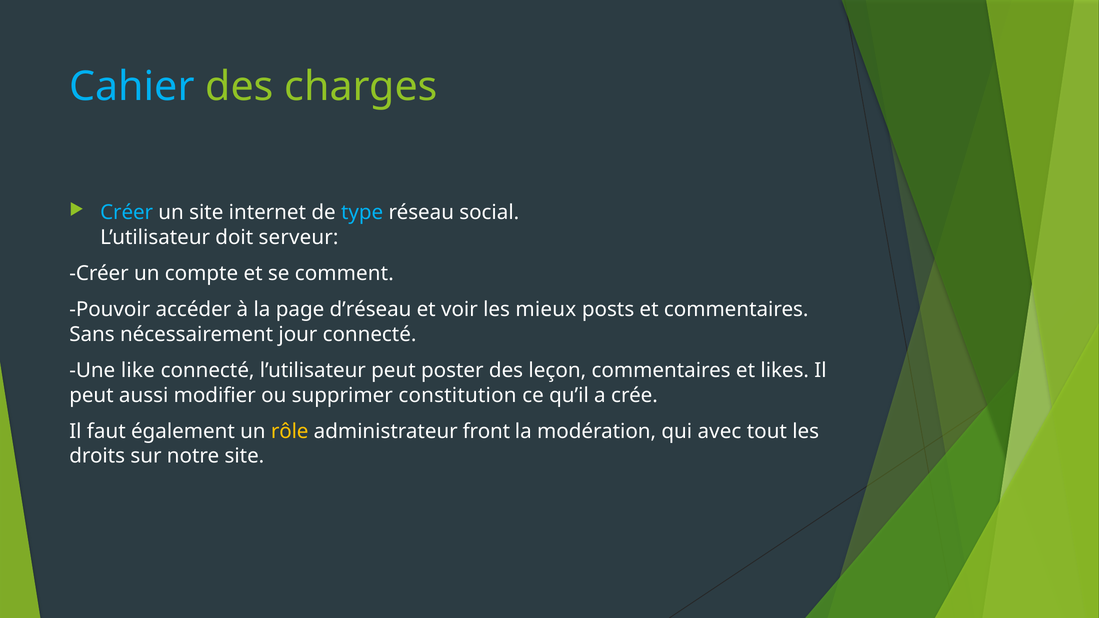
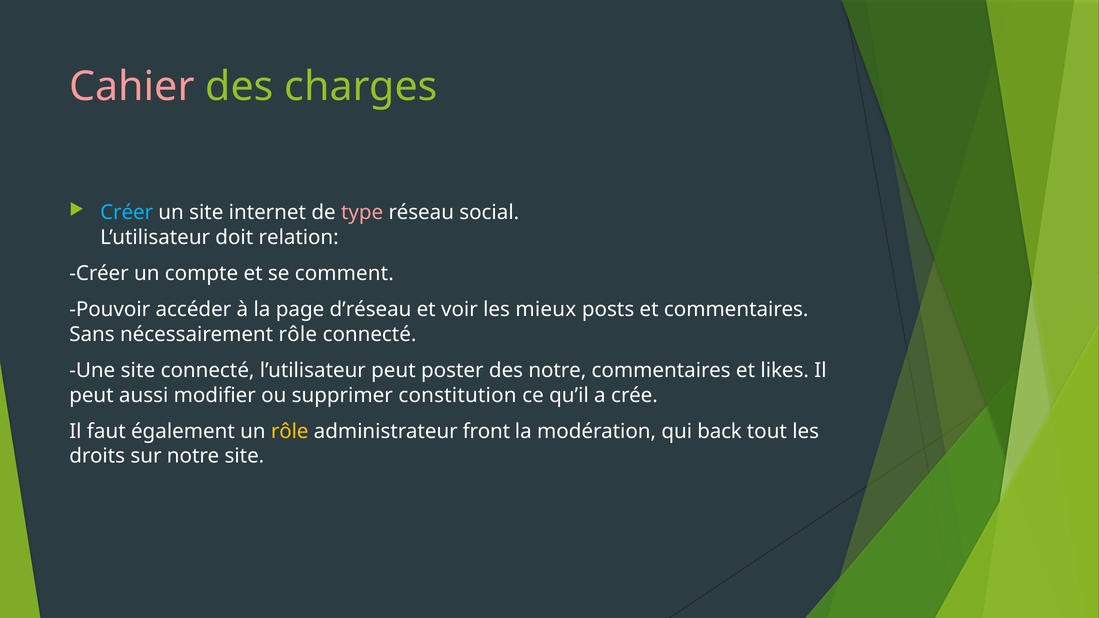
Cahier colour: light blue -> pink
type colour: light blue -> pink
serveur: serveur -> relation
nécessairement jour: jour -> rôle
Une like: like -> site
des leçon: leçon -> notre
avec: avec -> back
